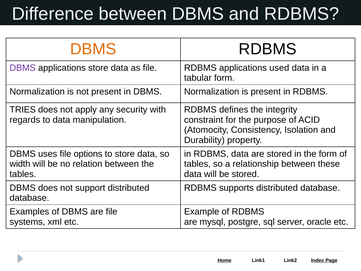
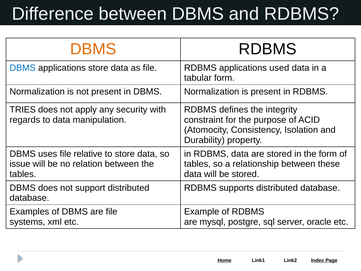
DBMS at (23, 68) colour: purple -> blue
options: options -> relative
width: width -> issue
